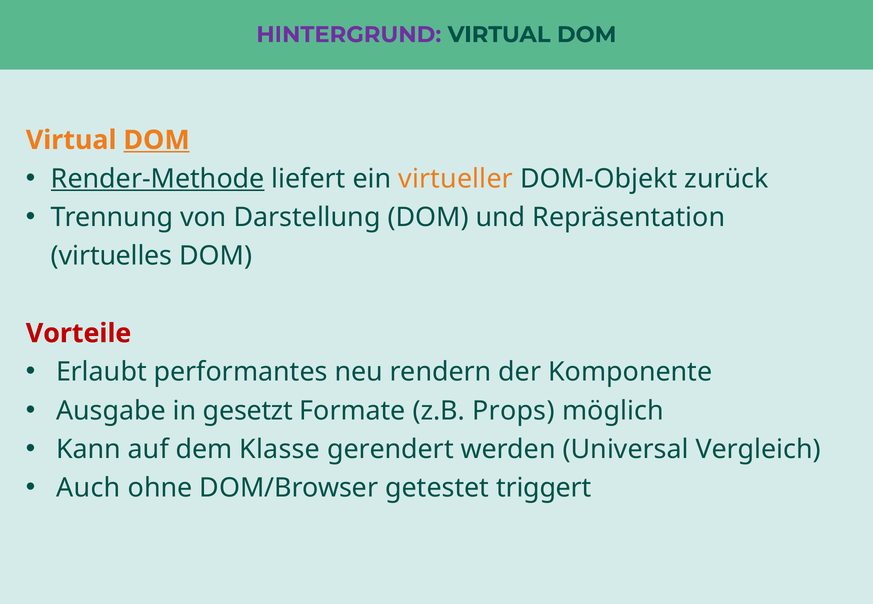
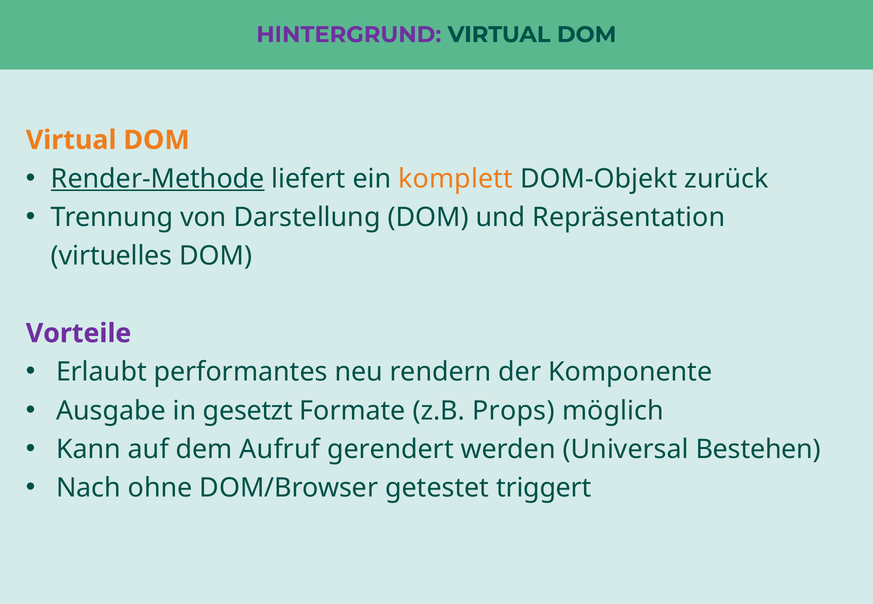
DOM at (157, 140) underline: present -> none
virtueller: virtueller -> komplett
Vorteile colour: red -> purple
Klasse: Klasse -> Aufruf
Vergleich: Vergleich -> Bestehen
Auch: Auch -> Nach
